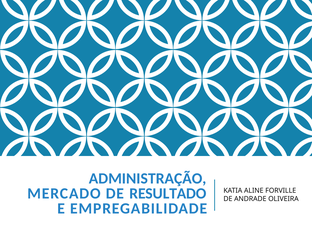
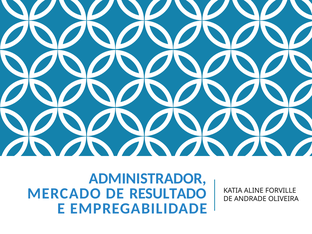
ADMINISTRAÇÃO: ADMINISTRAÇÃO -> ADMINISTRADOR
